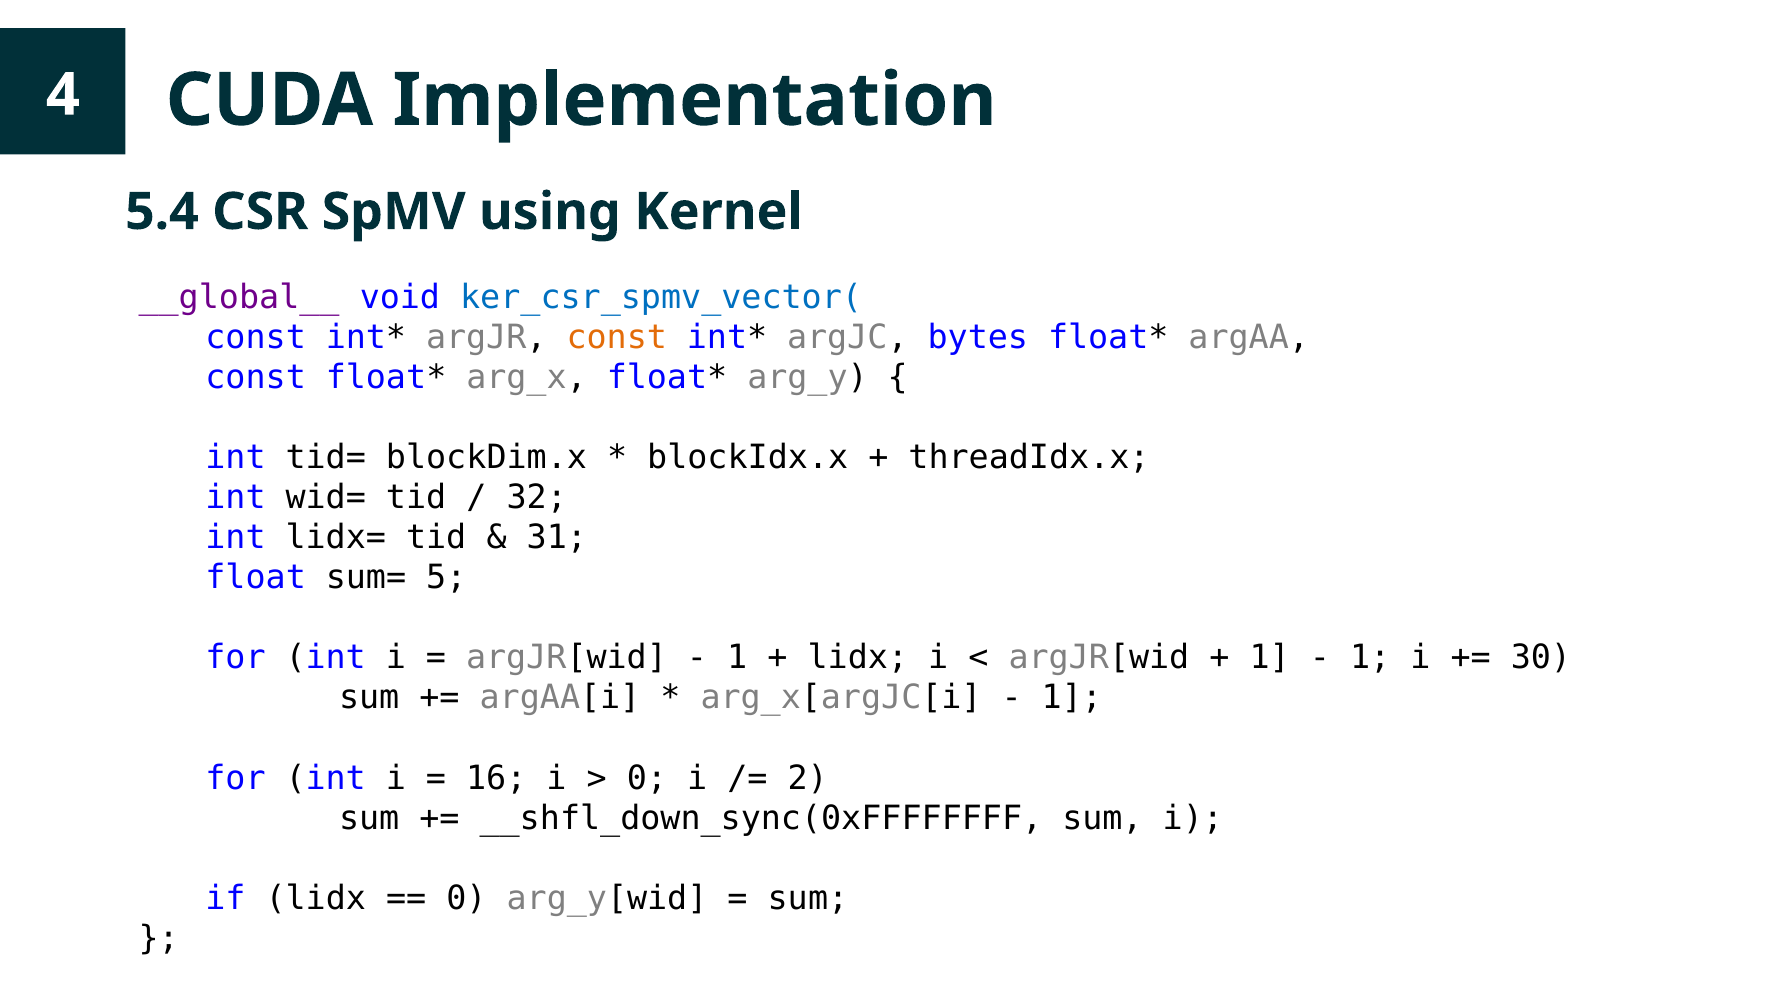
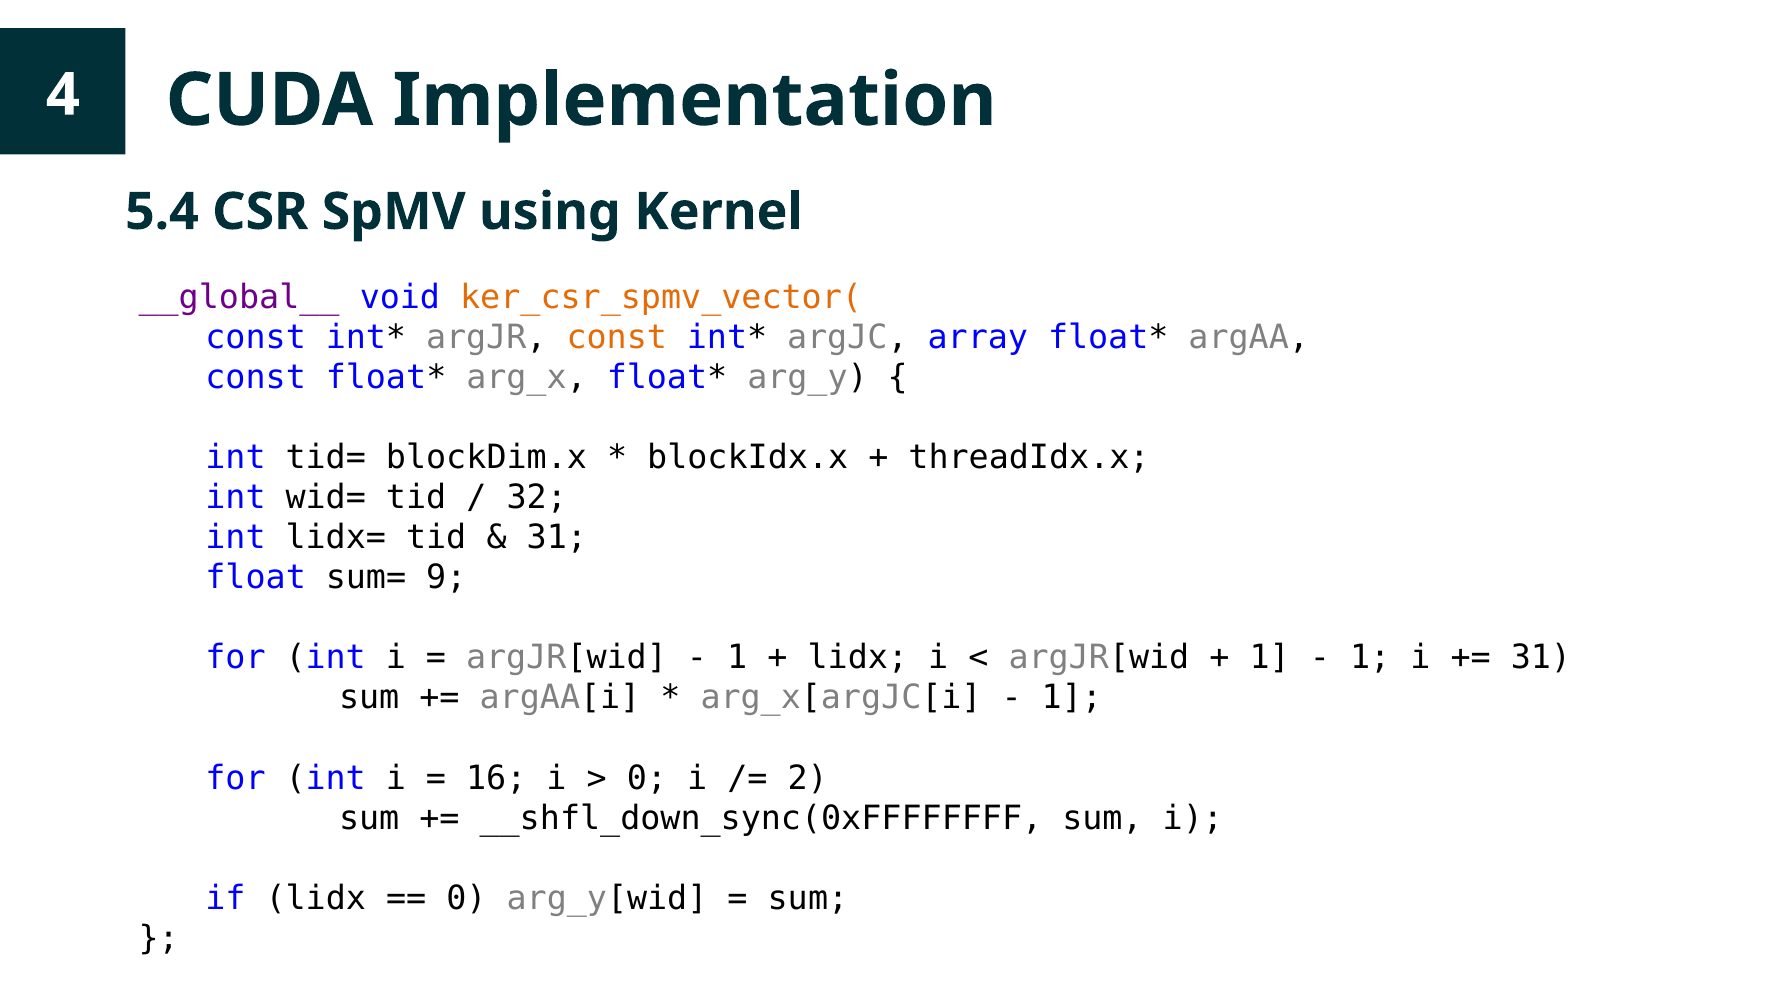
ker_csr_spmv_vector( colour: blue -> orange
bytes: bytes -> array
5: 5 -> 9
30 at (1541, 658): 30 -> 31
